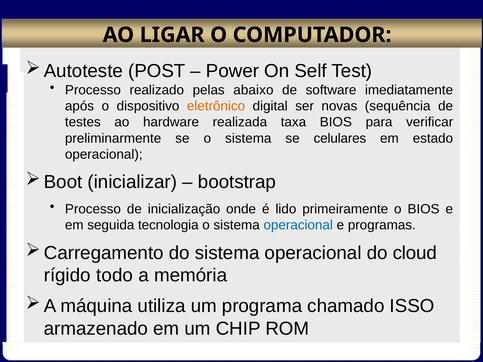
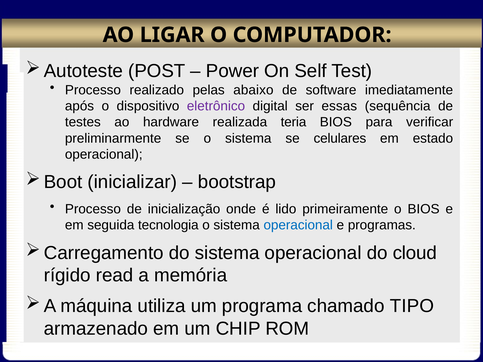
eletrônico colour: orange -> purple
novas: novas -> essas
taxa: taxa -> teria
todo: todo -> read
ISSO: ISSO -> TIPO
